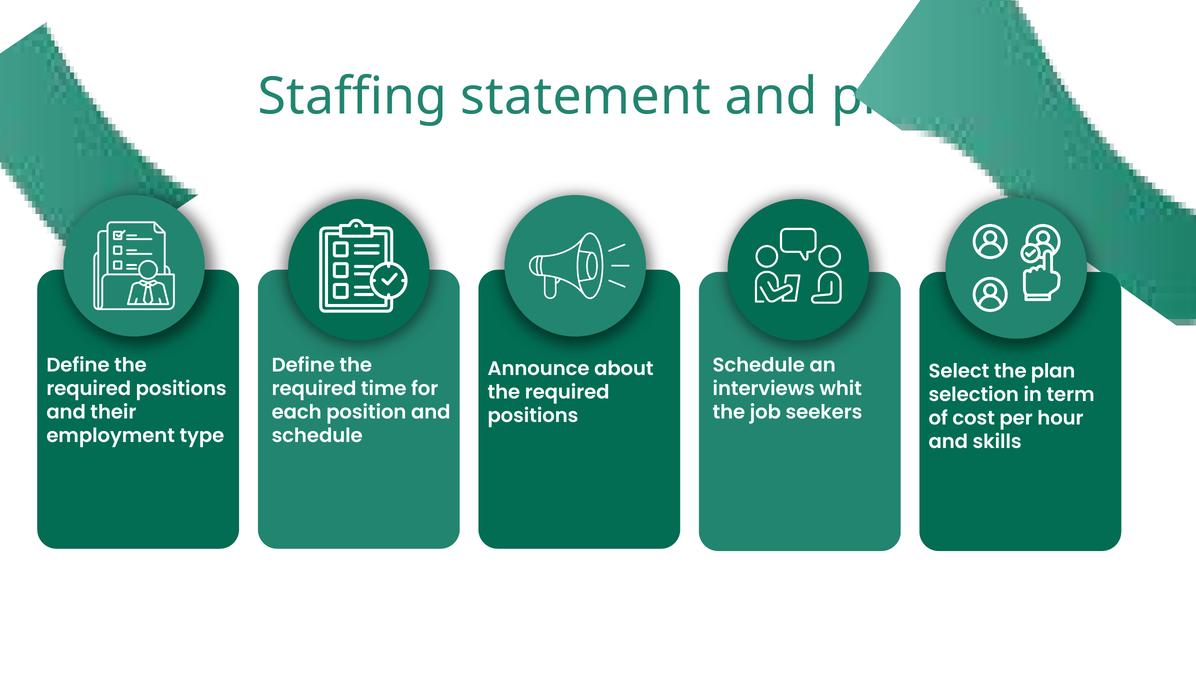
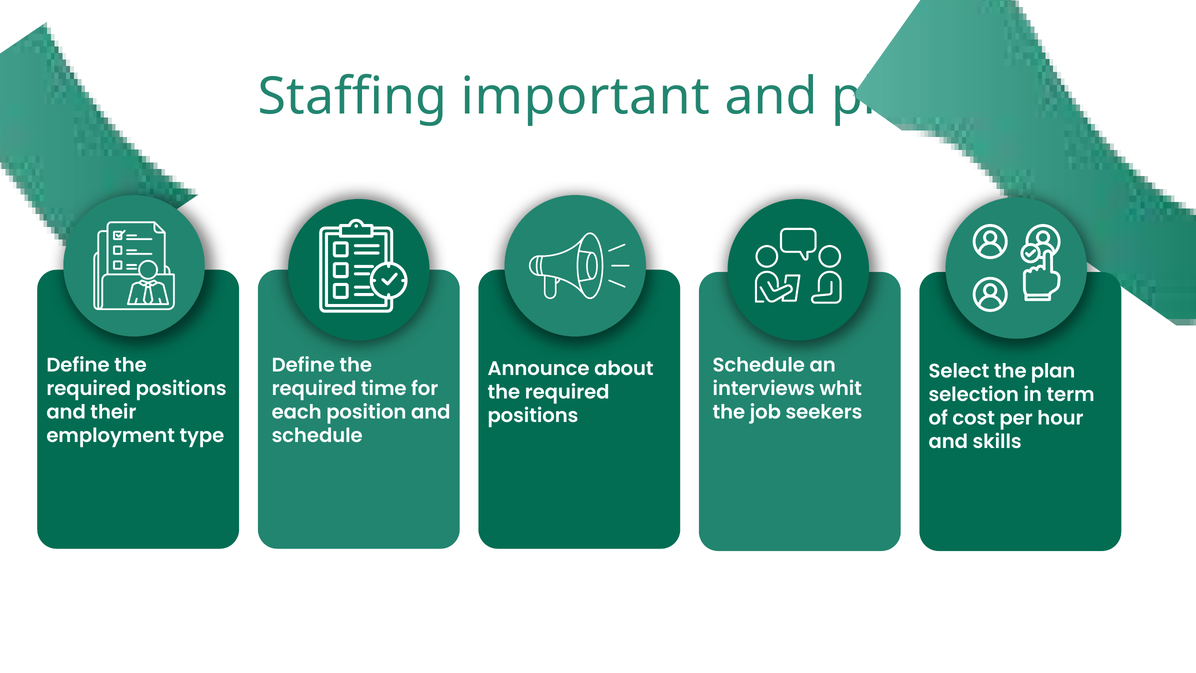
statement: statement -> important
